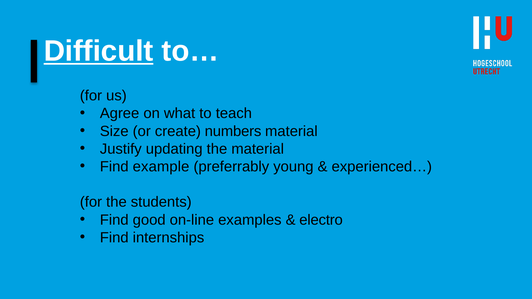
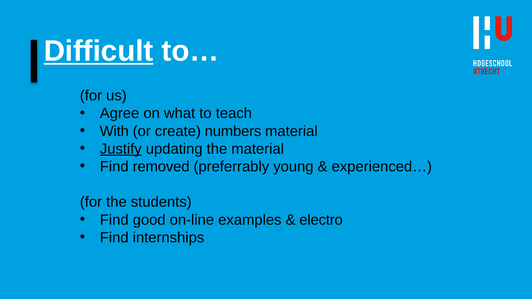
Size: Size -> With
Justify underline: none -> present
example: example -> removed
